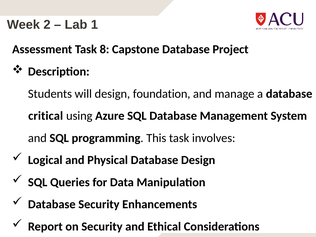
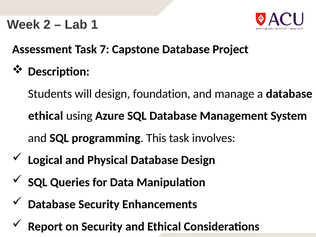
8: 8 -> 7
critical at (46, 116): critical -> ethical
